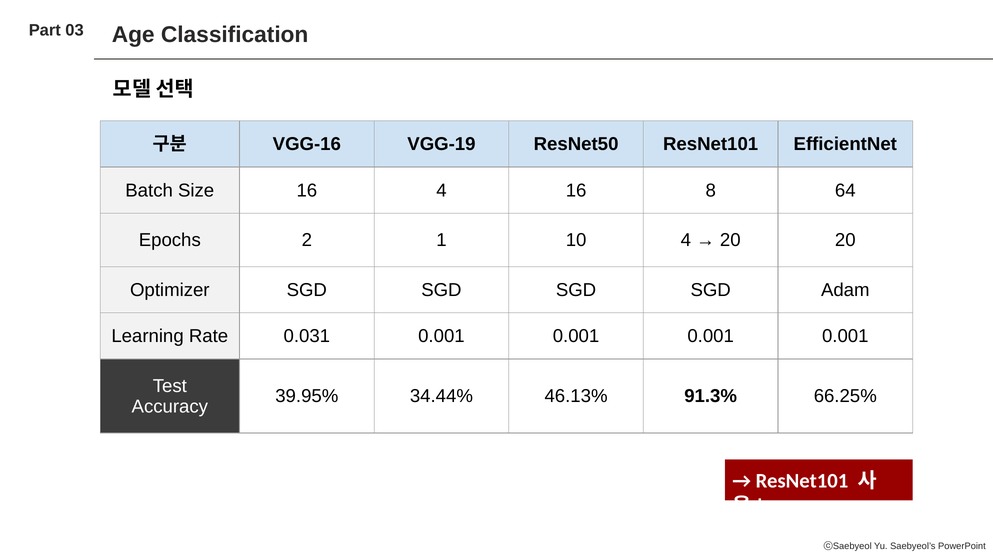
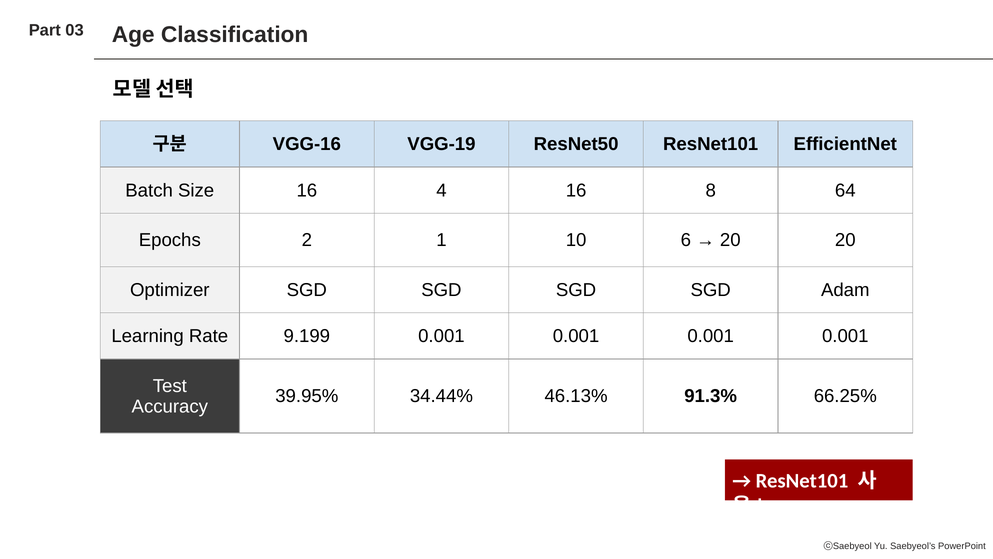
10 4: 4 -> 6
0.031: 0.031 -> 9.199
